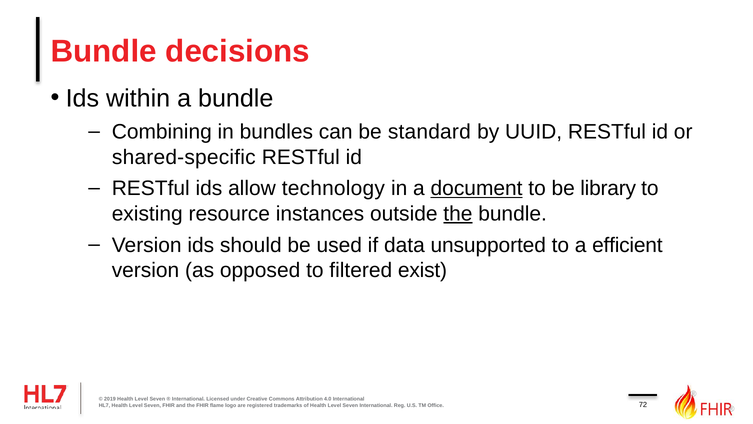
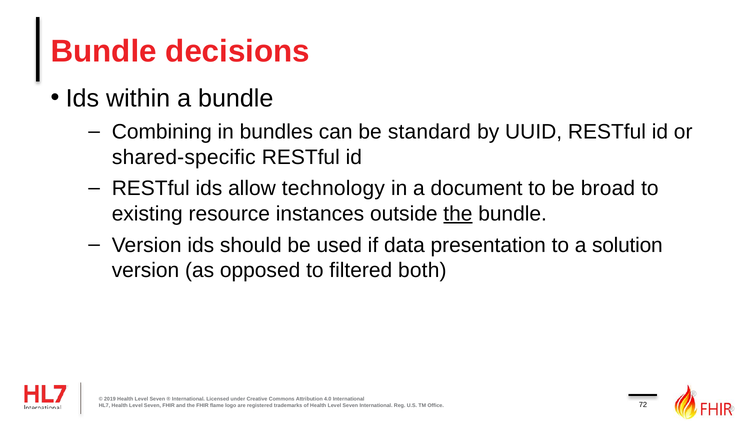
document underline: present -> none
library: library -> broad
unsupported: unsupported -> presentation
efficient: efficient -> solution
exist: exist -> both
